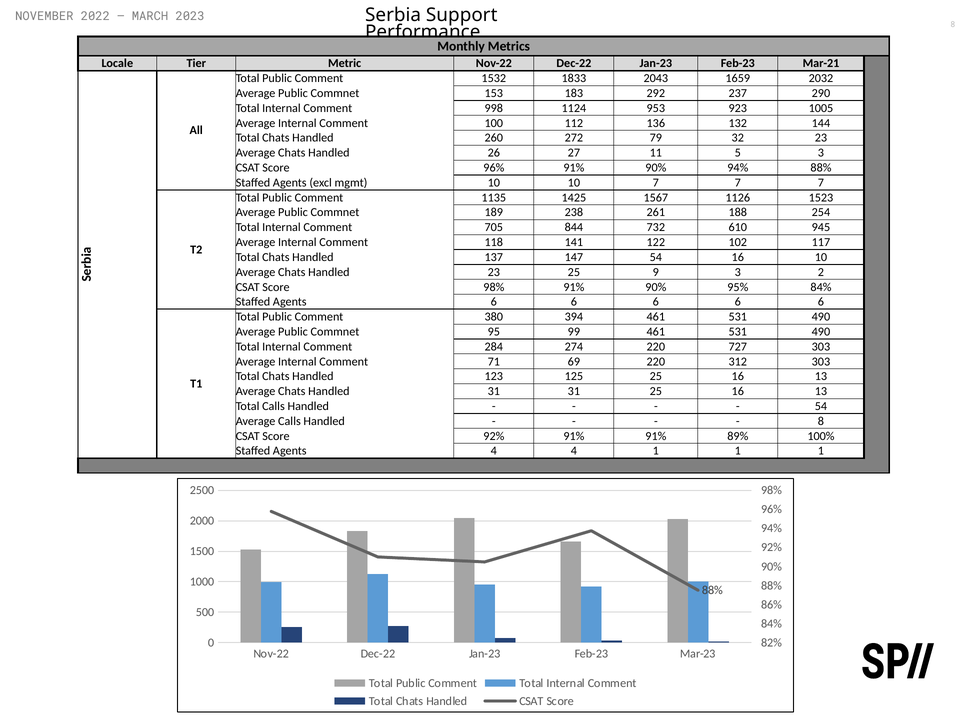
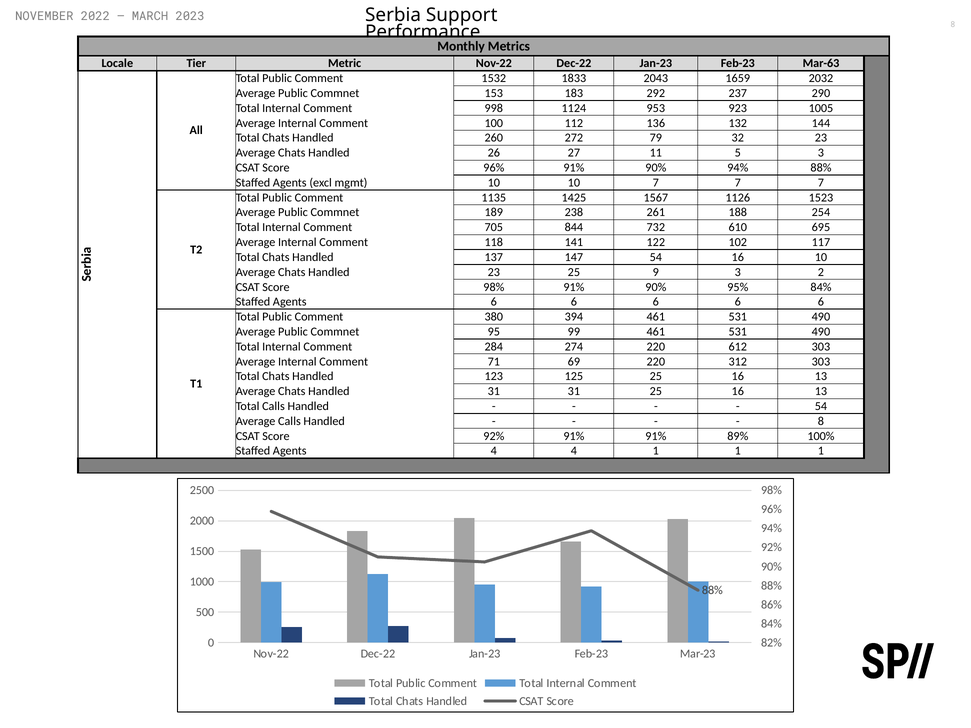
Mar-21: Mar-21 -> Mar-63
945: 945 -> 695
727: 727 -> 612
